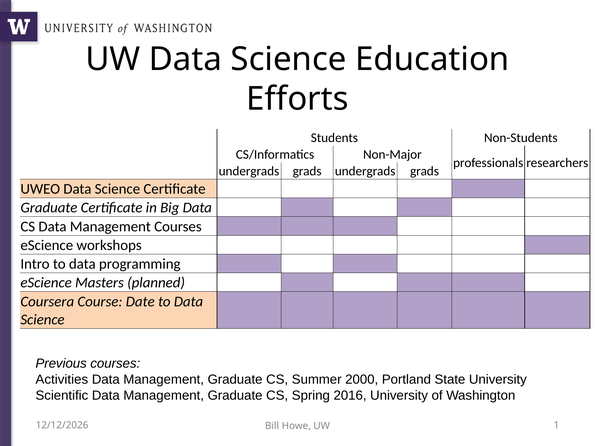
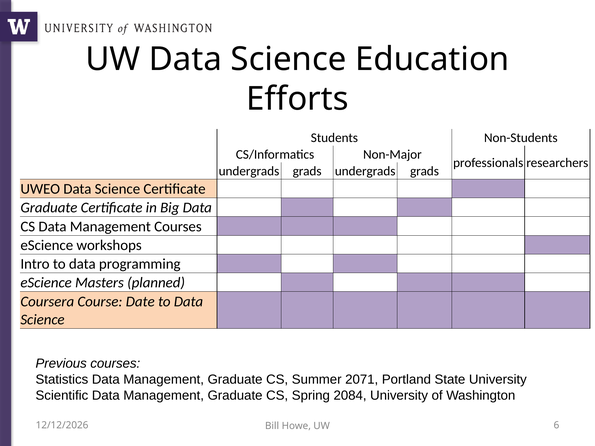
Activities: Activities -> Statistics
2000: 2000 -> 2071
2016: 2016 -> 2084
1: 1 -> 6
